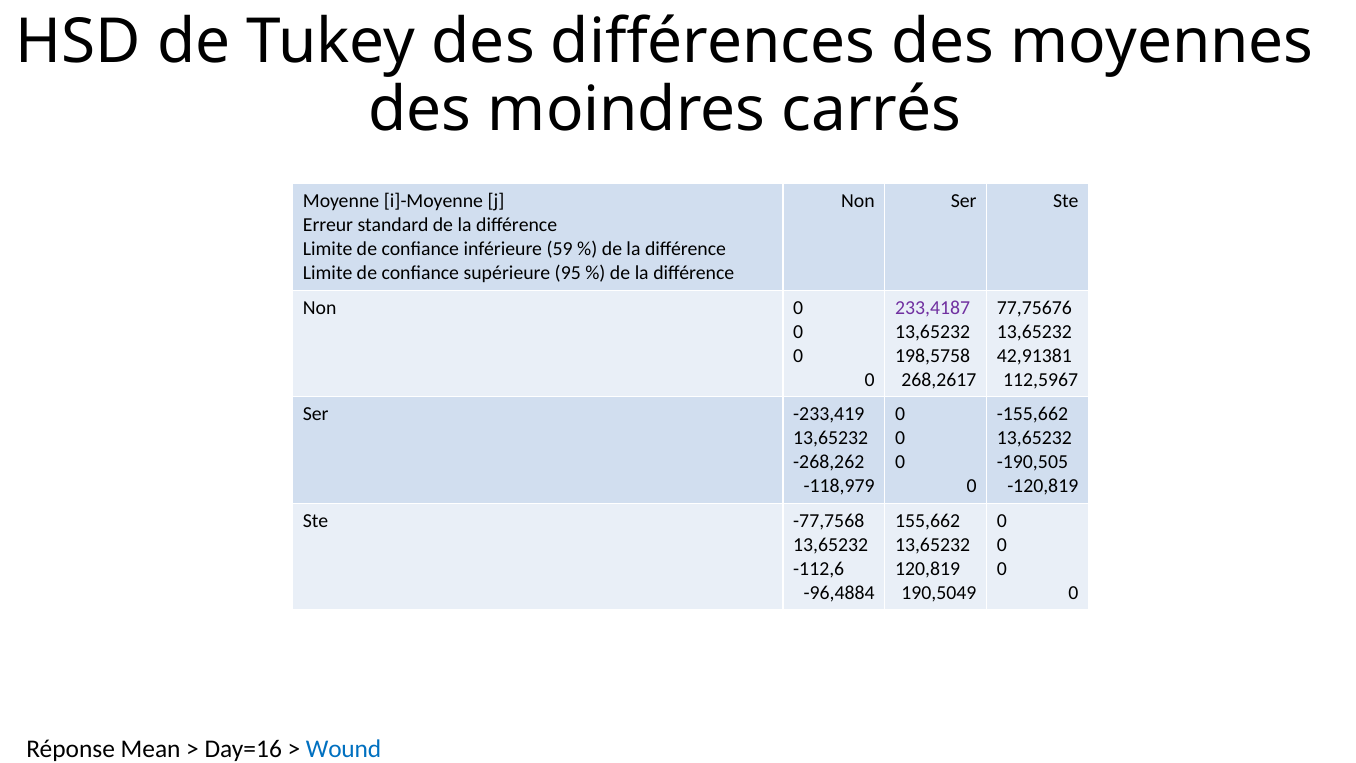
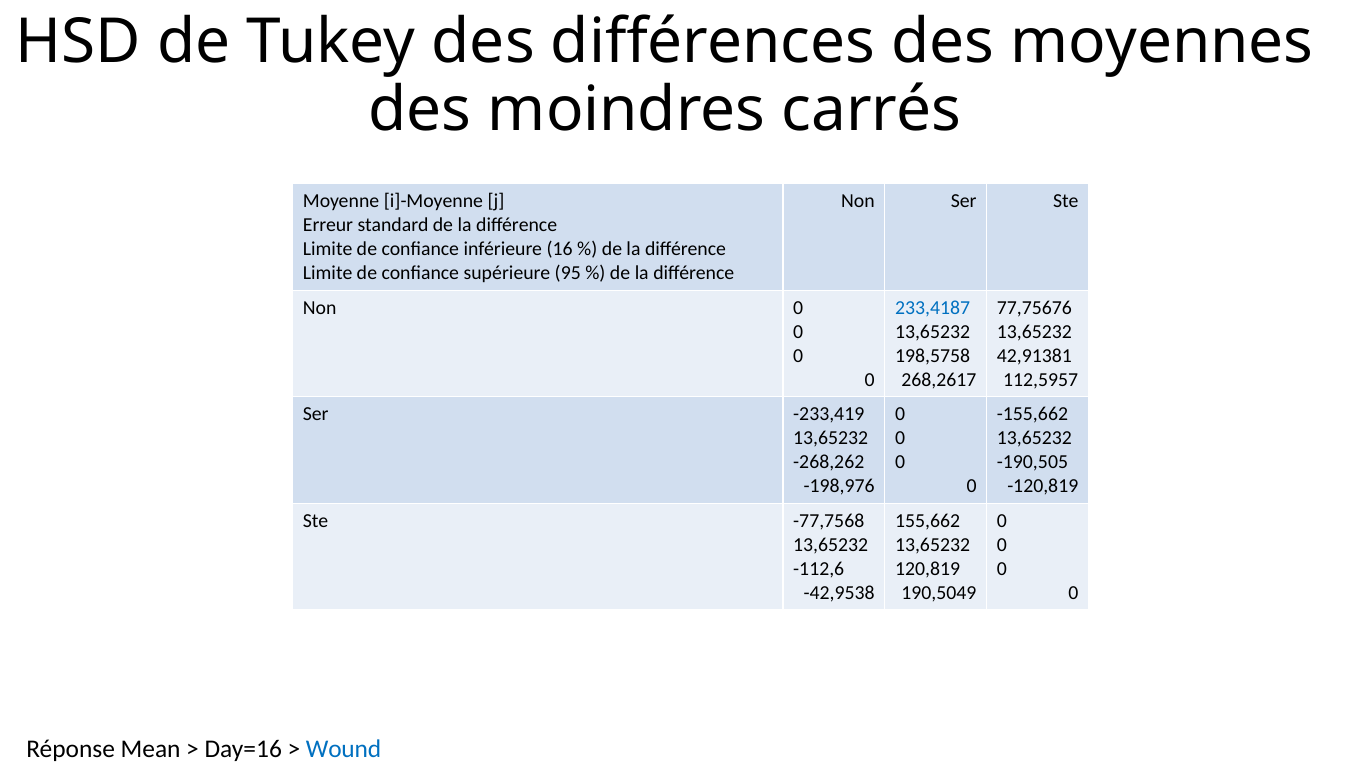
59: 59 -> 16
233,4187 colour: purple -> blue
112,5967: 112,5967 -> 112,5957
-118,979: -118,979 -> -198,976
-96,4884: -96,4884 -> -42,9538
